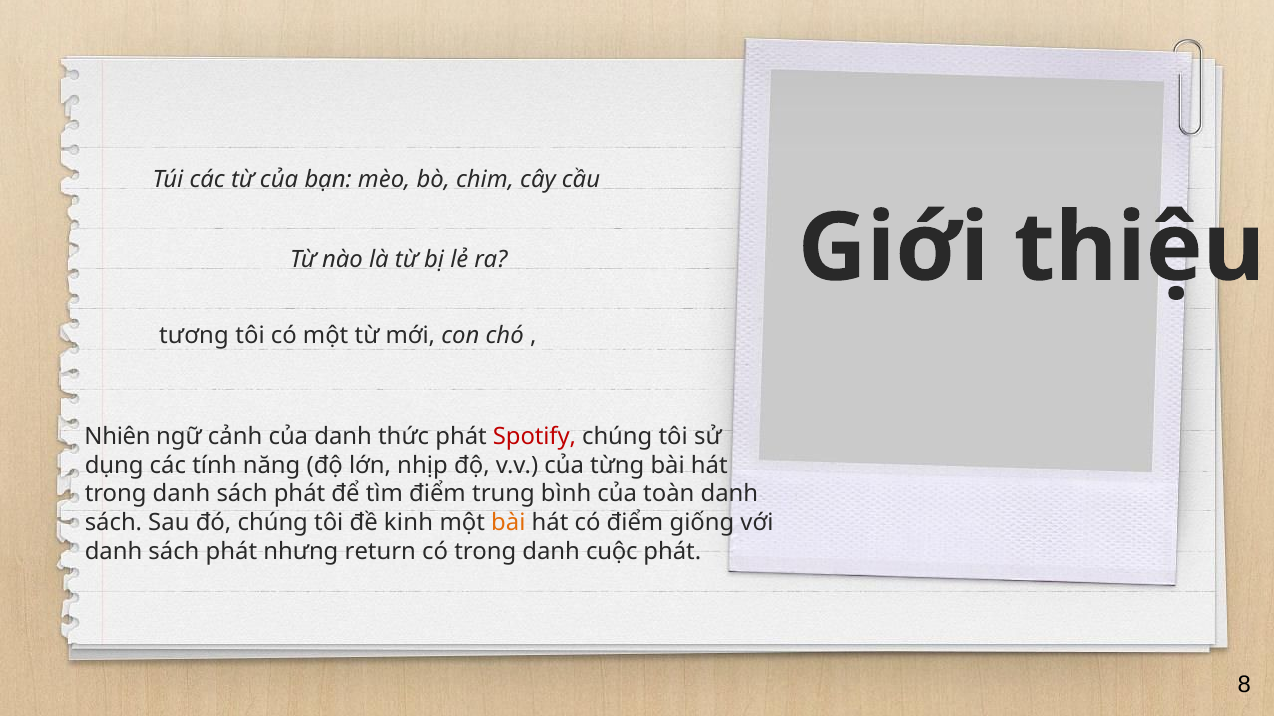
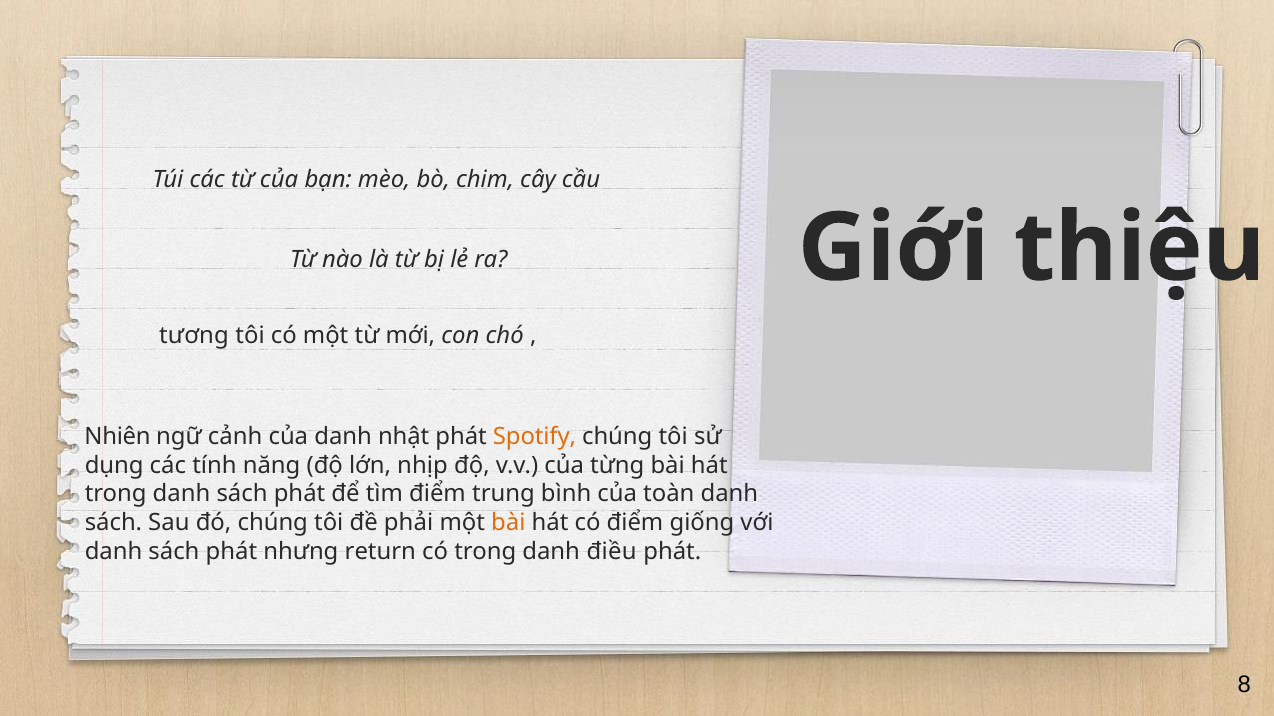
thức: thức -> nhật
Spotify colour: red -> orange
kinh: kinh -> phải
cuộc: cuộc -> điều
